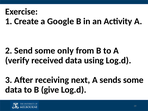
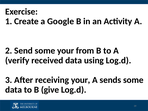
some only: only -> your
receiving next: next -> your
